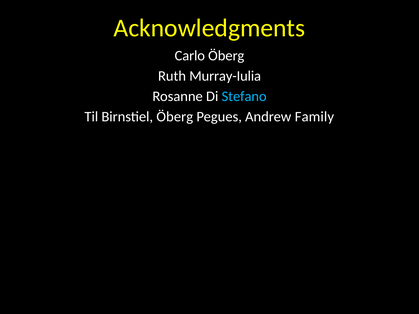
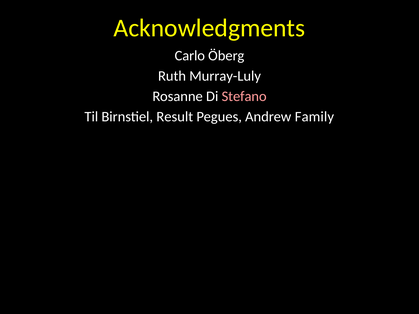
Murray-Iulia: Murray-Iulia -> Murray-Luly
Stefano colour: light blue -> pink
Birnstiel Öberg: Öberg -> Result
